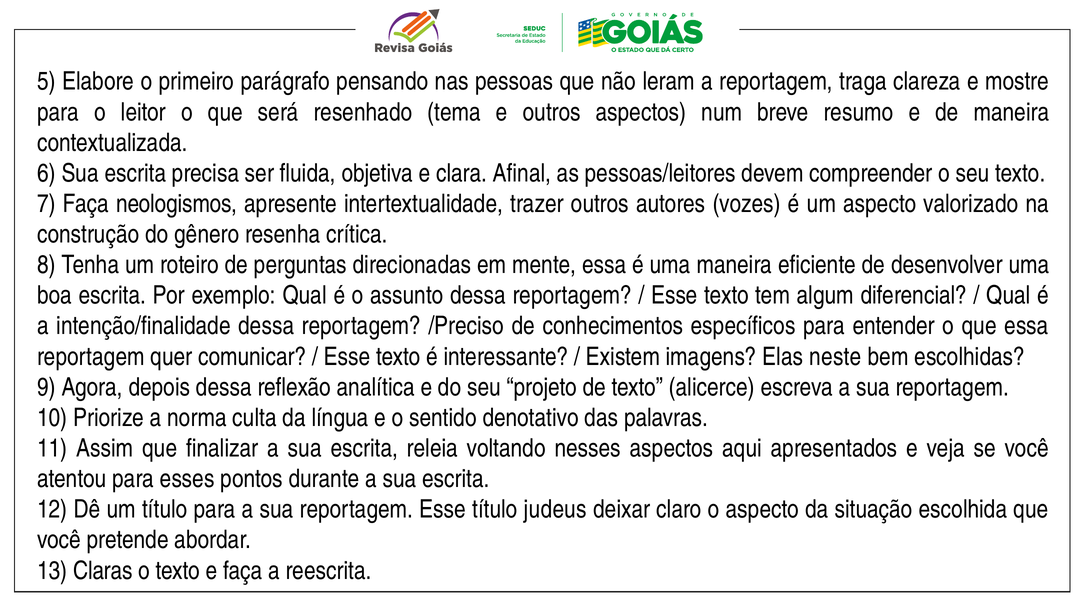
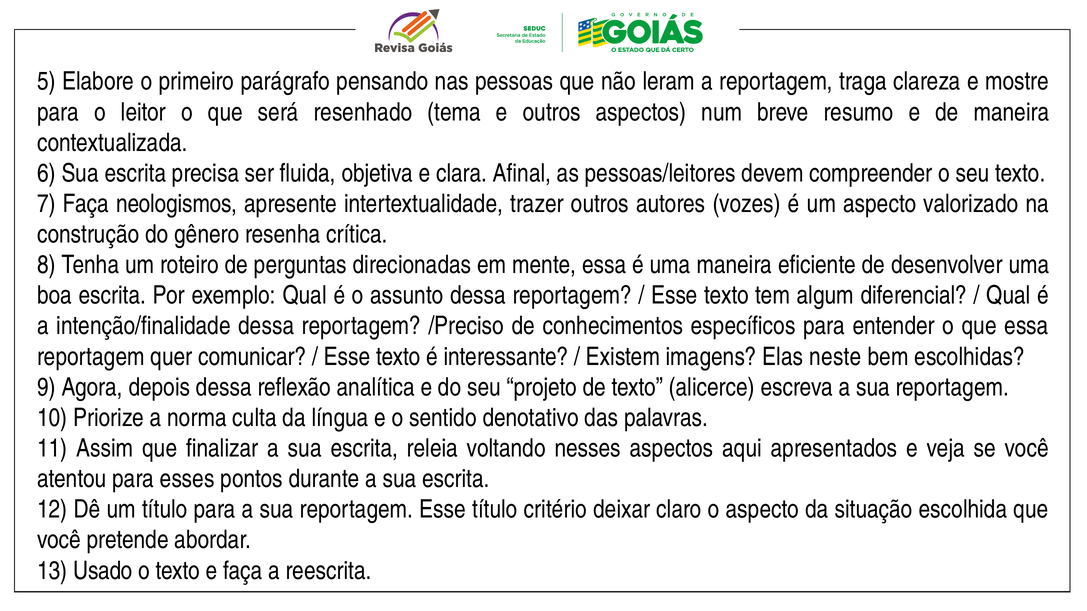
judeus: judeus -> critério
Claras: Claras -> Usado
